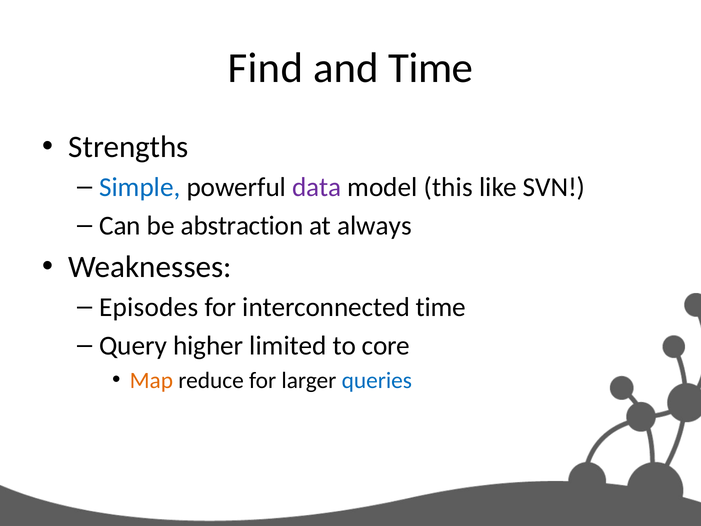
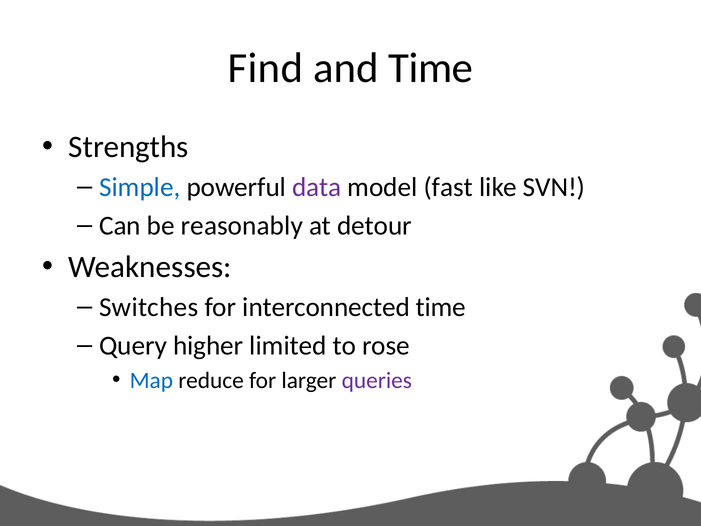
this: this -> fast
abstraction: abstraction -> reasonably
always: always -> detour
Episodes: Episodes -> Switches
core: core -> rose
Map colour: orange -> blue
queries colour: blue -> purple
